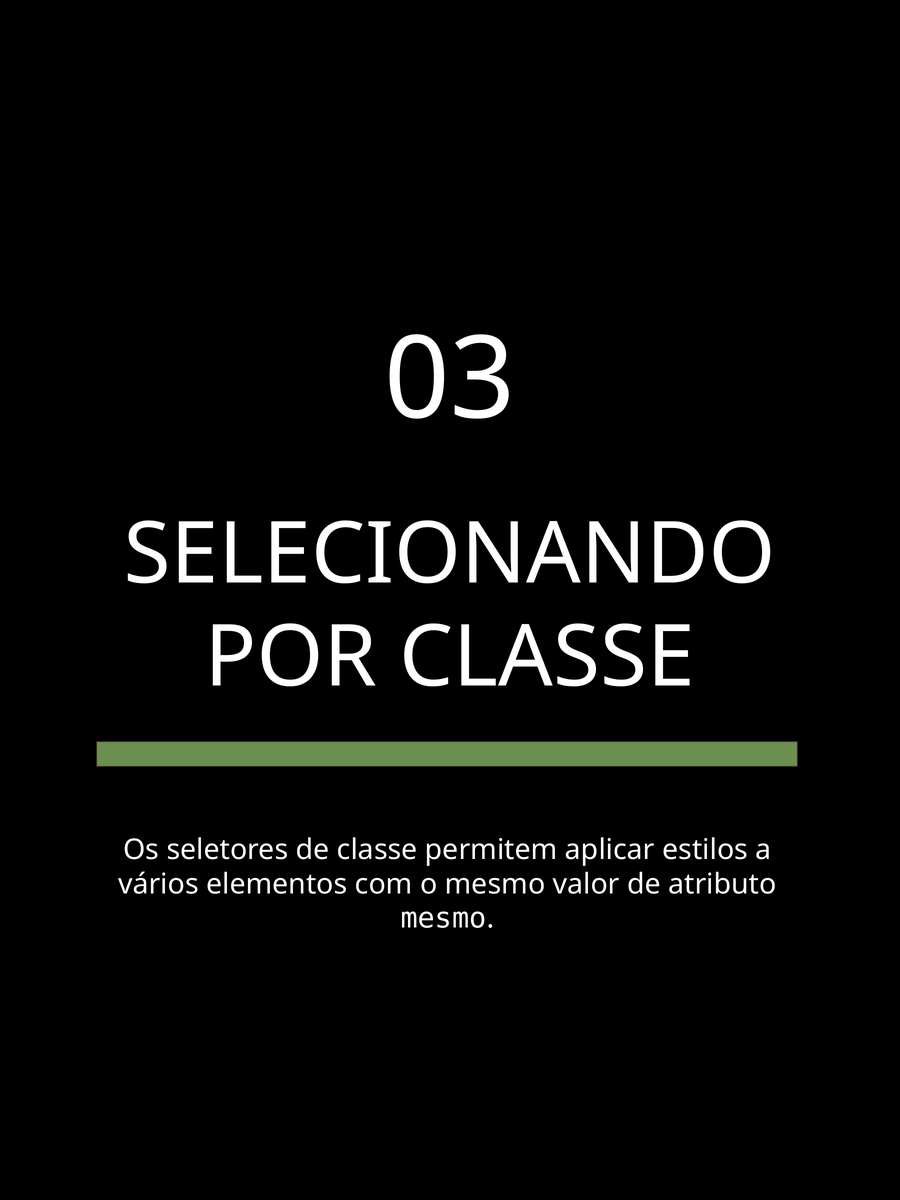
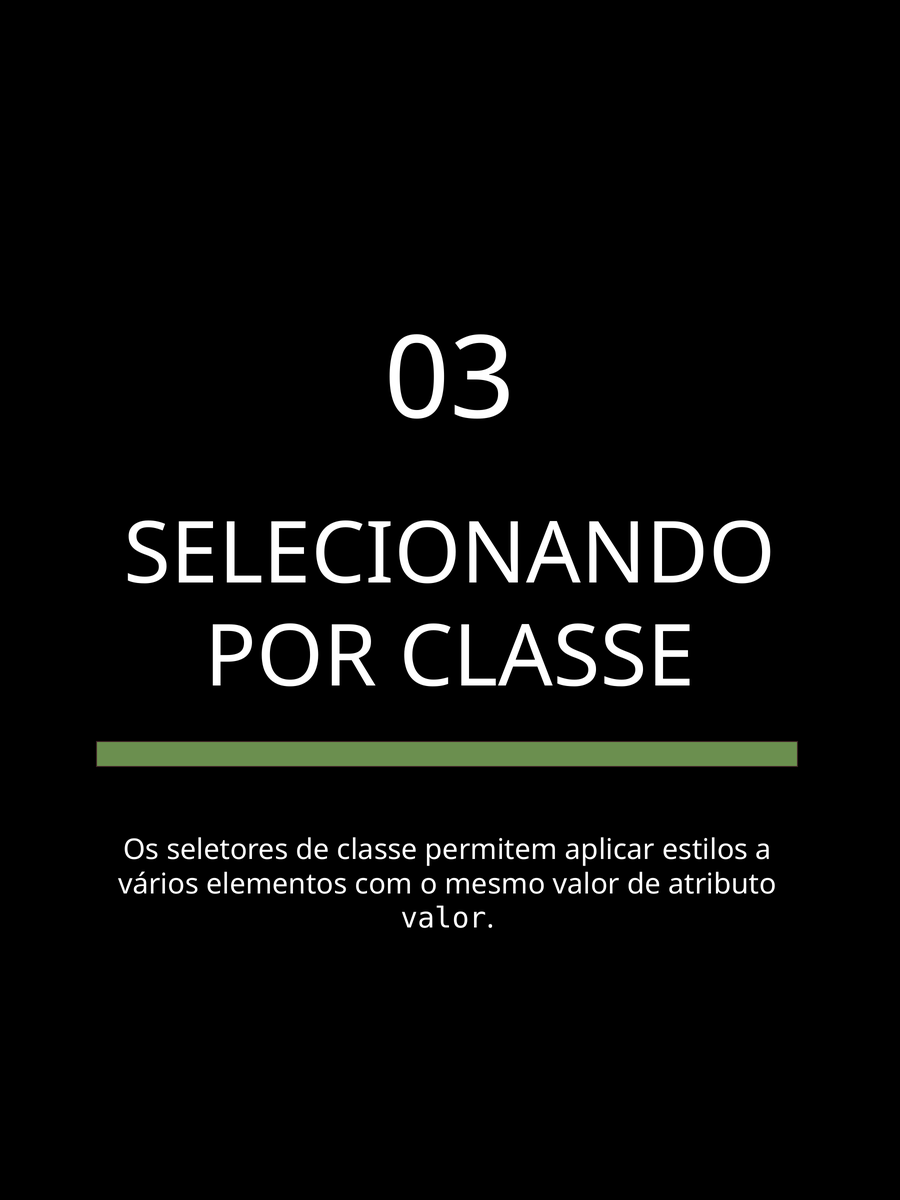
mesmo at (444, 918): mesmo -> valor
